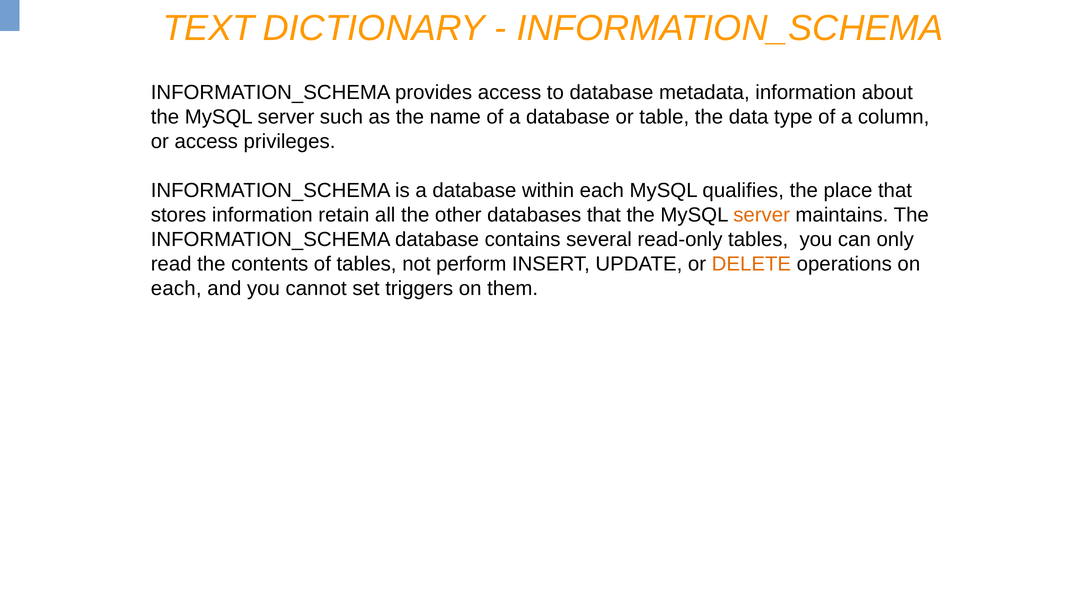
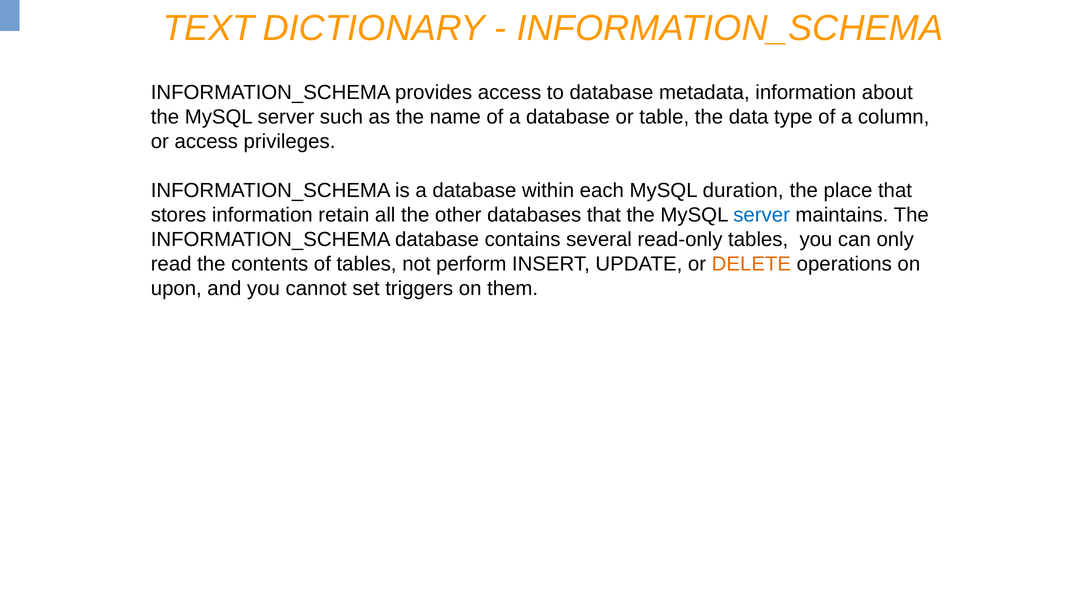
qualifies: qualifies -> duration
server at (762, 215) colour: orange -> blue
each at (176, 288): each -> upon
